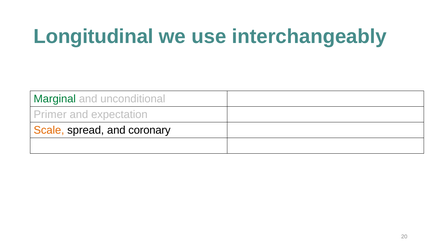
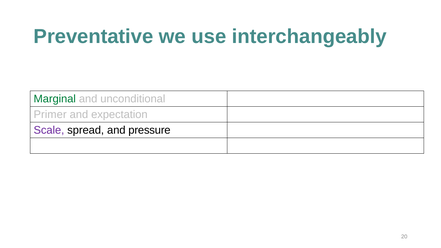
Longitudinal: Longitudinal -> Preventative
Scale colour: orange -> purple
coronary: coronary -> pressure
